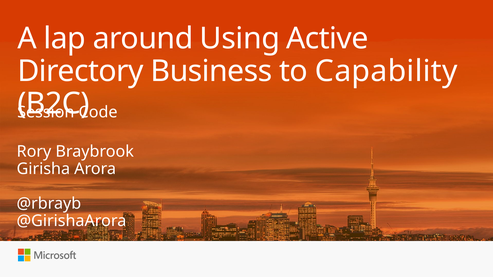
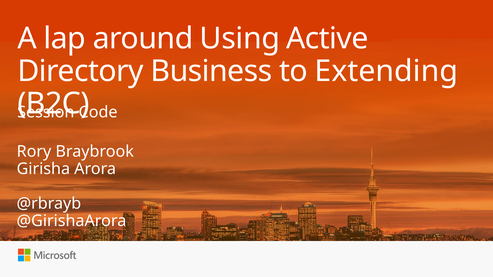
Capability: Capability -> Extending
